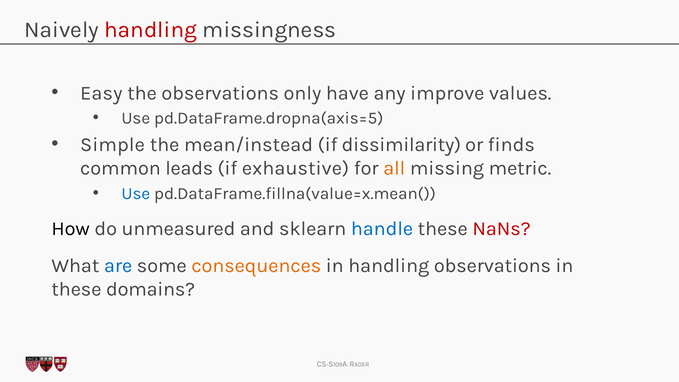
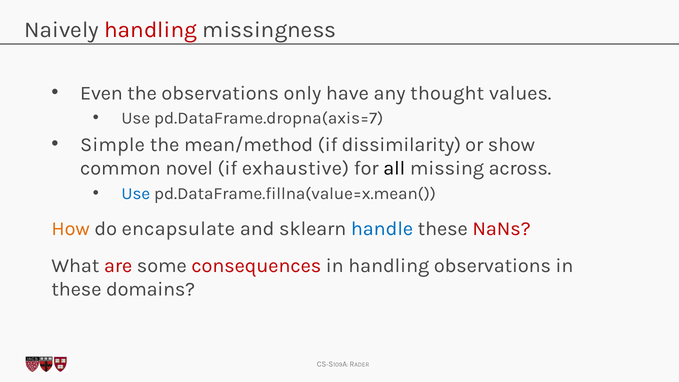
Easy: Easy -> Even
improve: improve -> thought
pd.DataFrame.dropna(axis=5: pd.DataFrame.dropna(axis=5 -> pd.DataFrame.dropna(axis=7
mean/instead: mean/instead -> mean/method
finds: finds -> show
leads: leads -> novel
all colour: orange -> black
metric: metric -> across
How colour: black -> orange
unmeasured: unmeasured -> encapsulate
are colour: blue -> red
consequences colour: orange -> red
